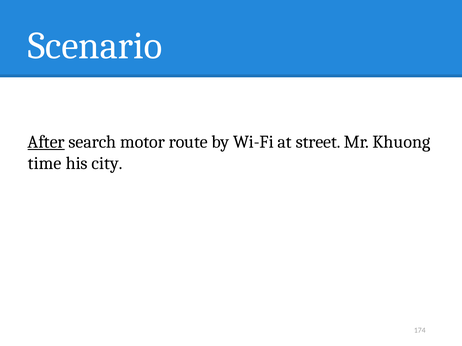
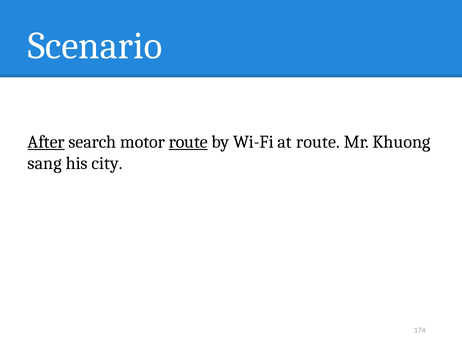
route at (188, 142) underline: none -> present
at street: street -> route
time: time -> sang
